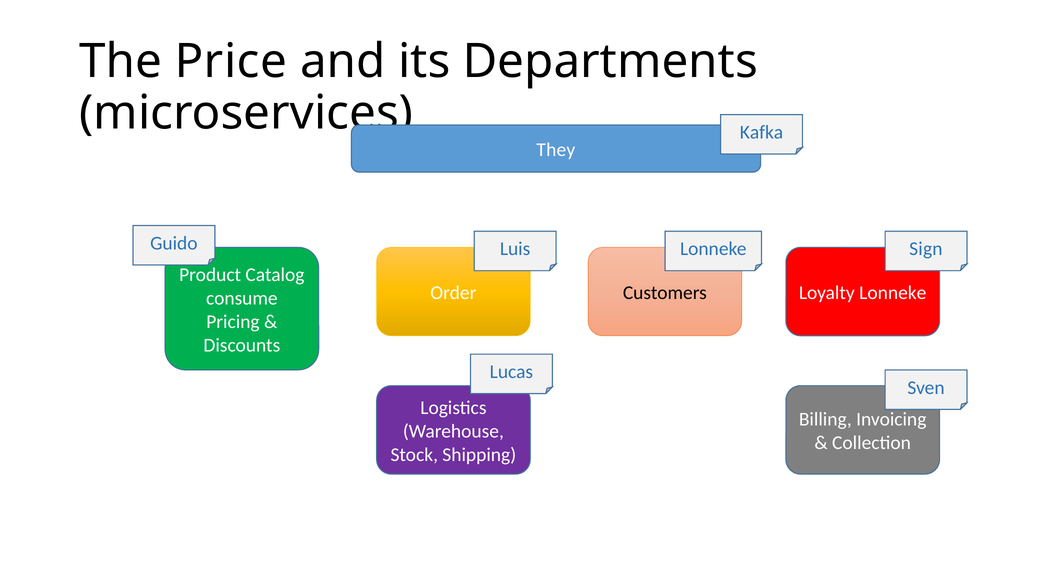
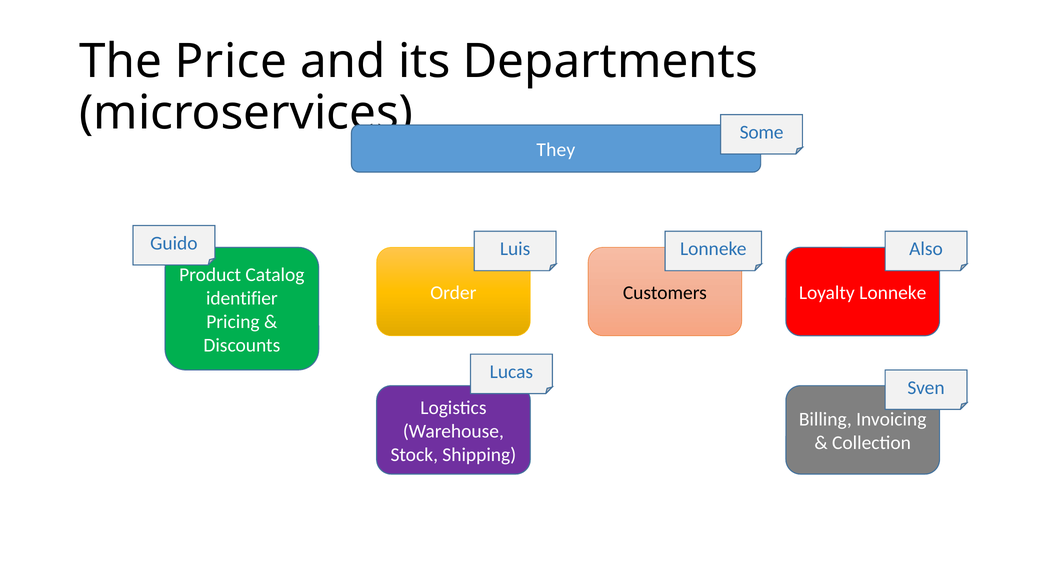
Kafka: Kafka -> Some
Sign: Sign -> Also
consume: consume -> identifier
